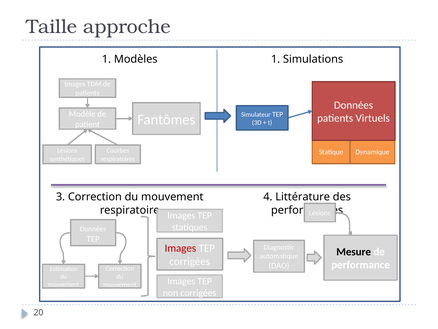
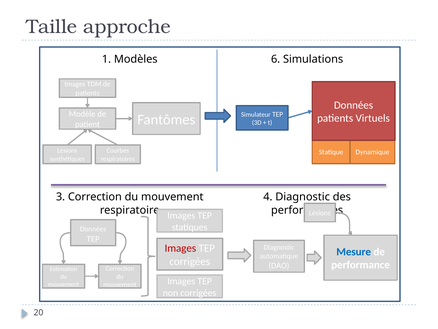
Modèles 1: 1 -> 6
4 Littérature: Littérature -> Diagnostic
Mesure colour: black -> blue
